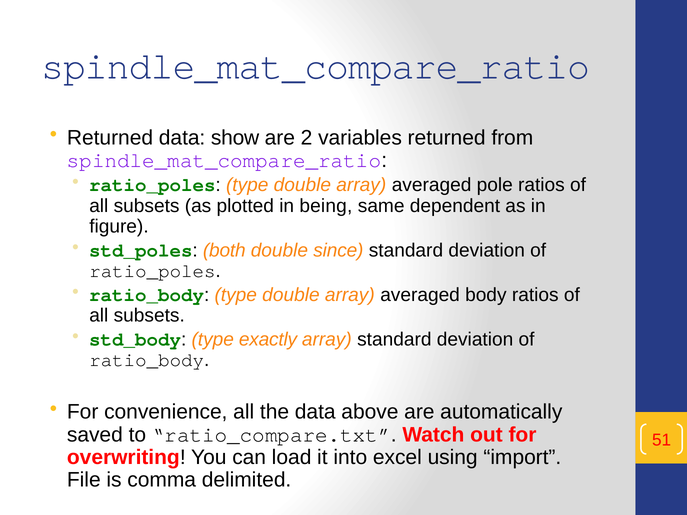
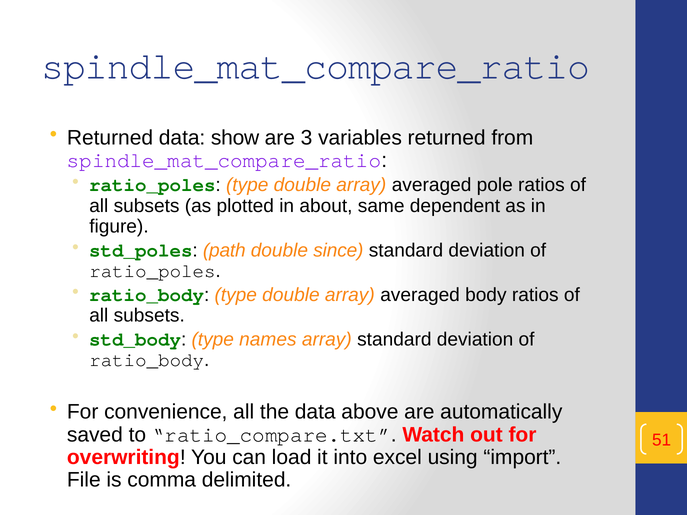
2: 2 -> 3
being: being -> about
both: both -> path
exactly: exactly -> names
